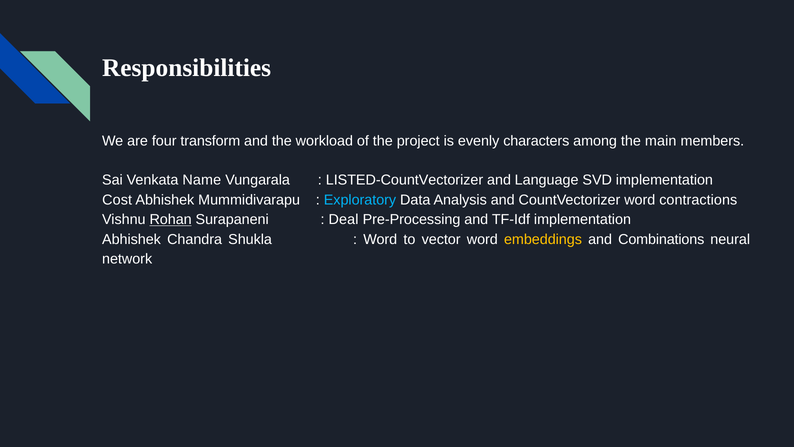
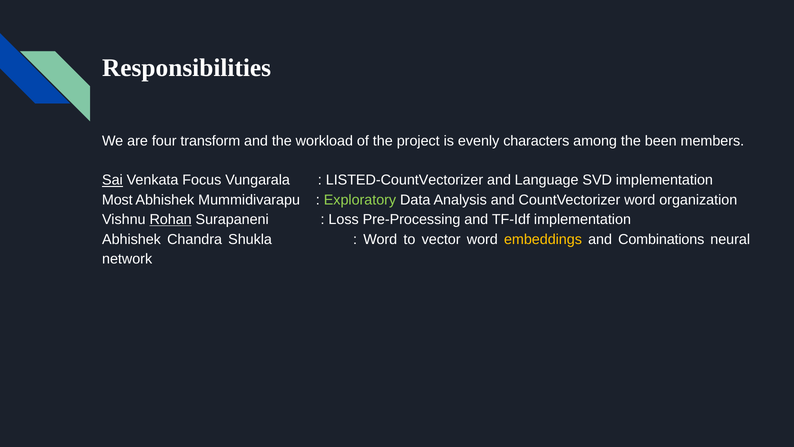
main: main -> been
Sai underline: none -> present
Name: Name -> Focus
Cost: Cost -> Most
Exploratory colour: light blue -> light green
contractions: contractions -> organization
Deal: Deal -> Loss
